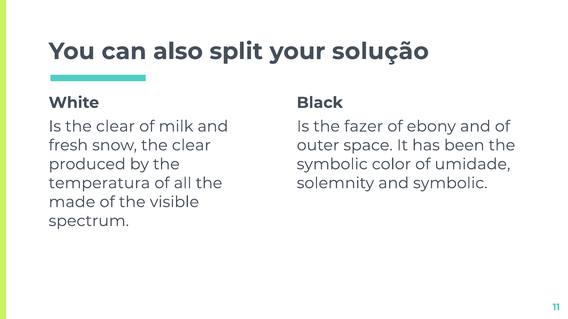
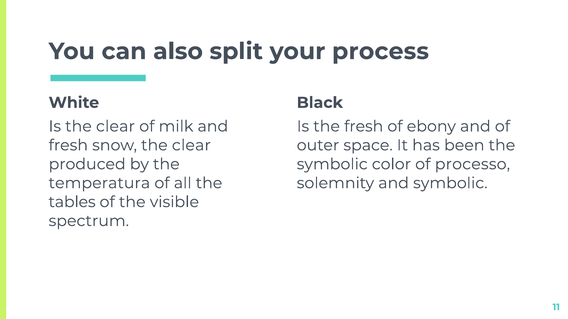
solução: solução -> process
the fazer: fazer -> fresh
umidade: umidade -> processo
made: made -> tables
